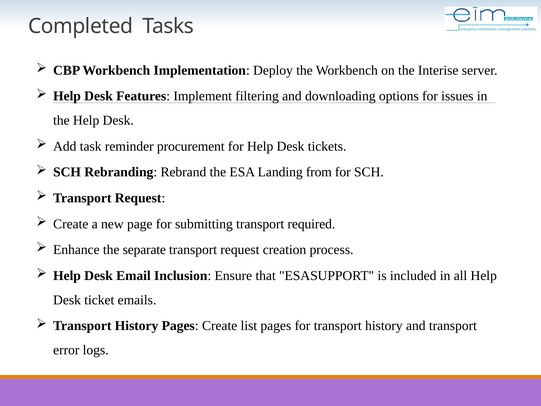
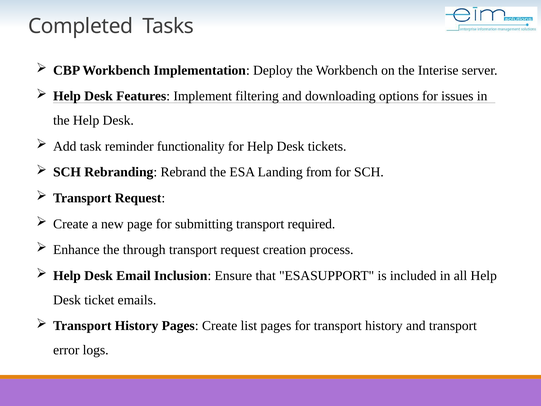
procurement: procurement -> functionality
separate: separate -> through
